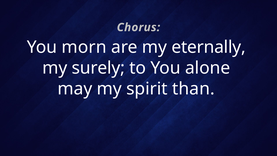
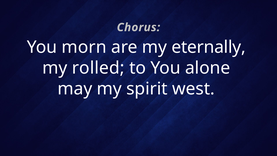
surely: surely -> rolled
than: than -> west
